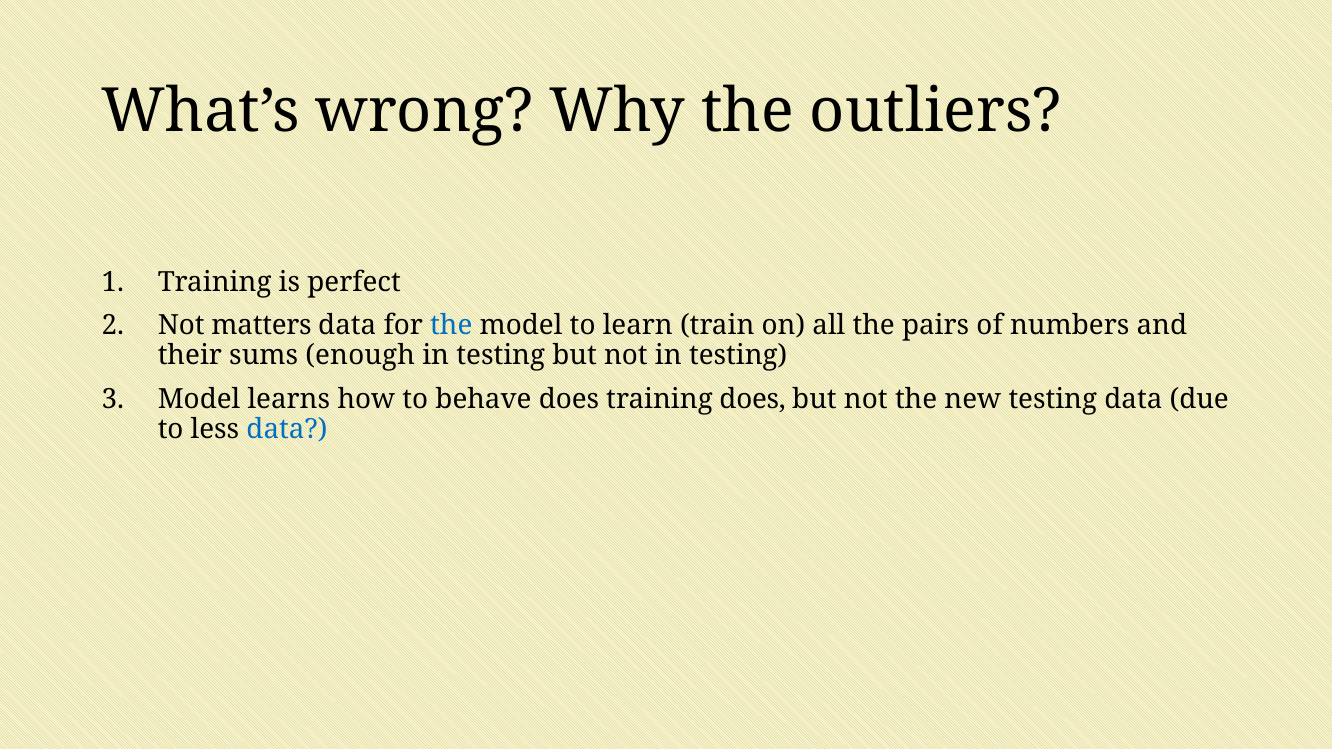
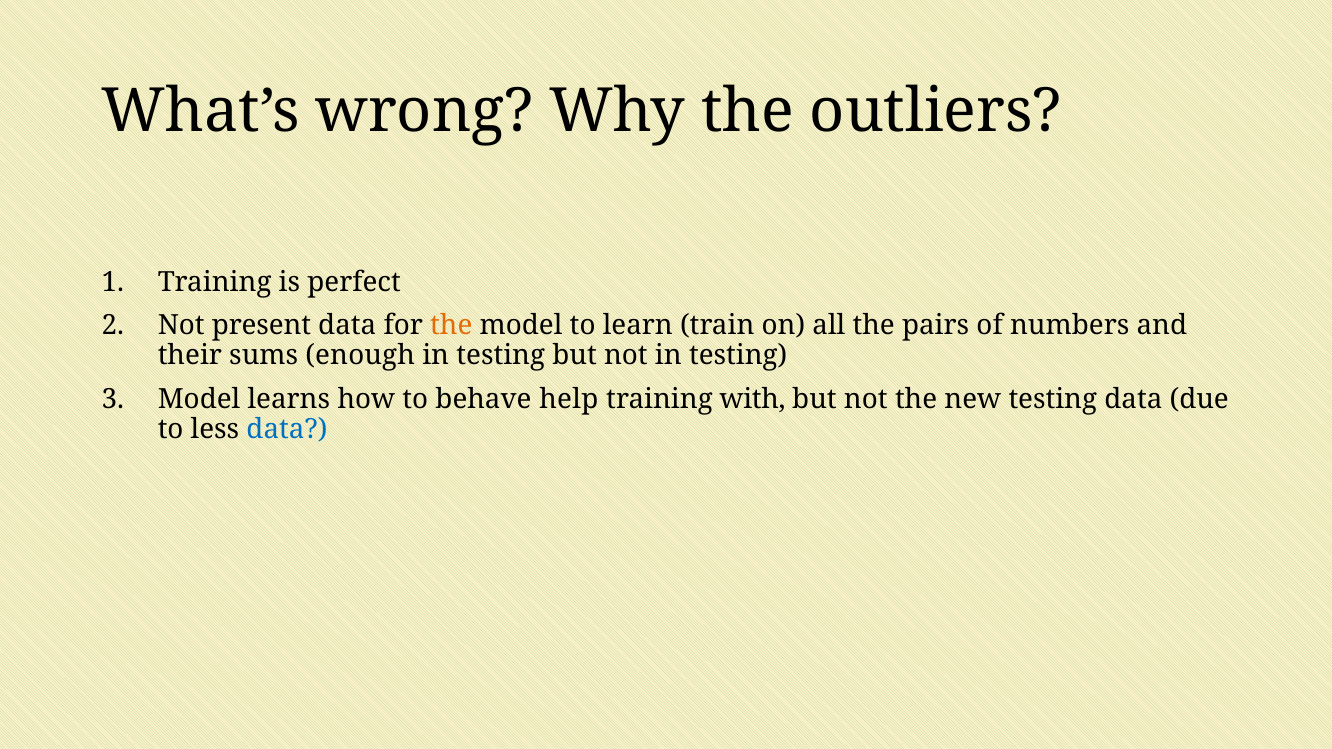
matters: matters -> present
the at (451, 326) colour: blue -> orange
behave does: does -> help
training does: does -> with
